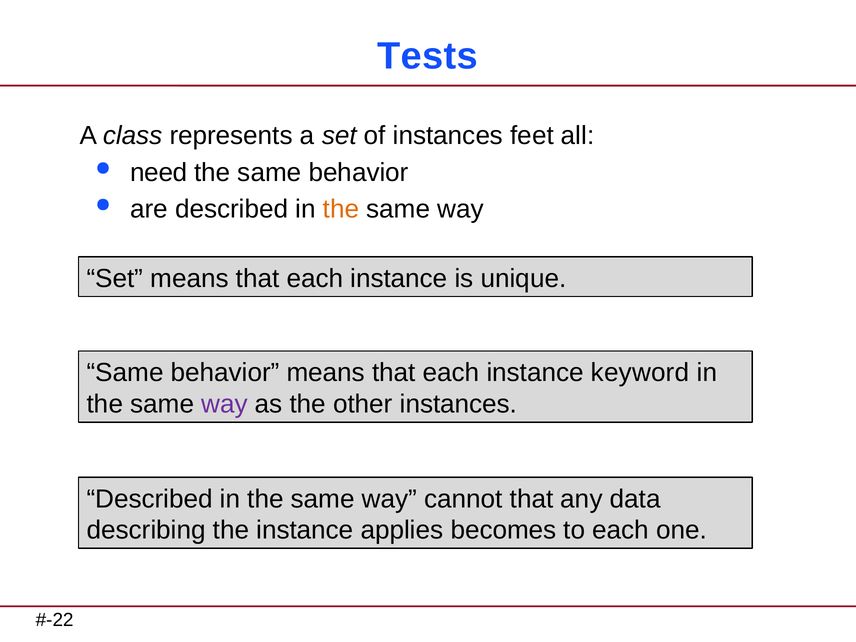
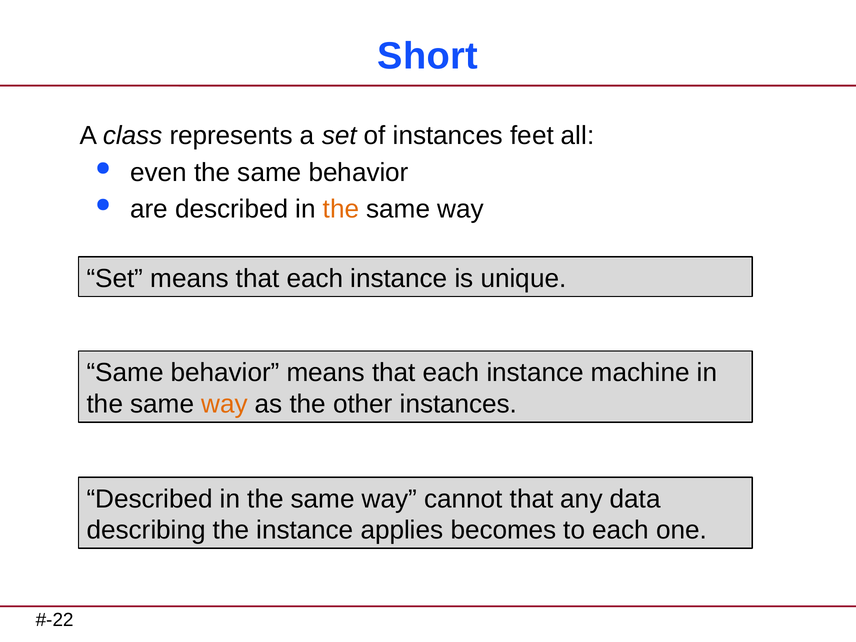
Tests: Tests -> Short
need: need -> even
keyword: keyword -> machine
way at (224, 404) colour: purple -> orange
